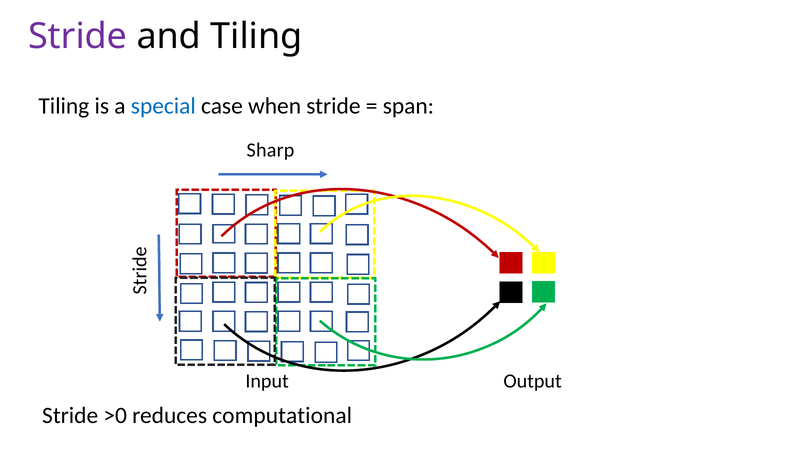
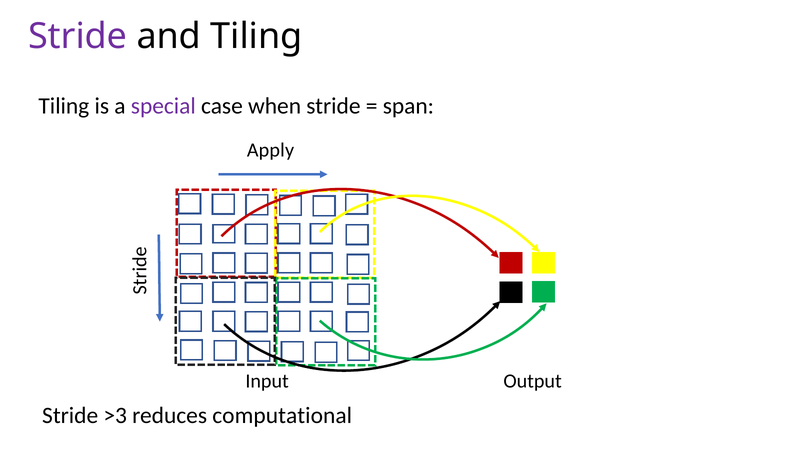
special colour: blue -> purple
Sharp: Sharp -> Apply
>0: >0 -> >3
